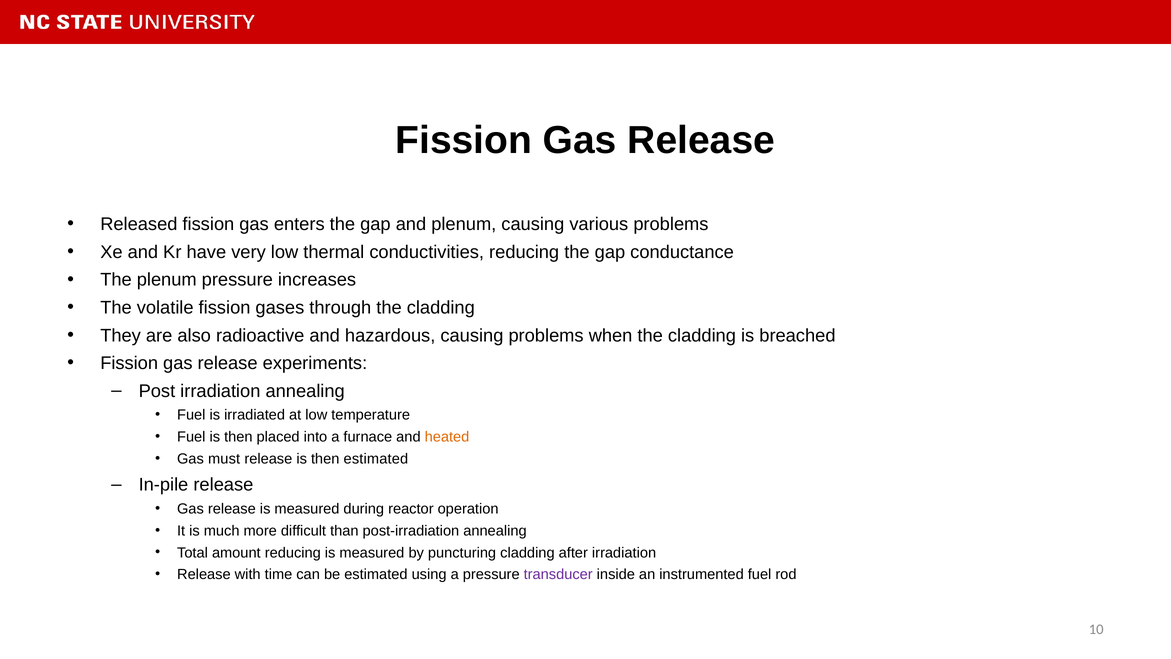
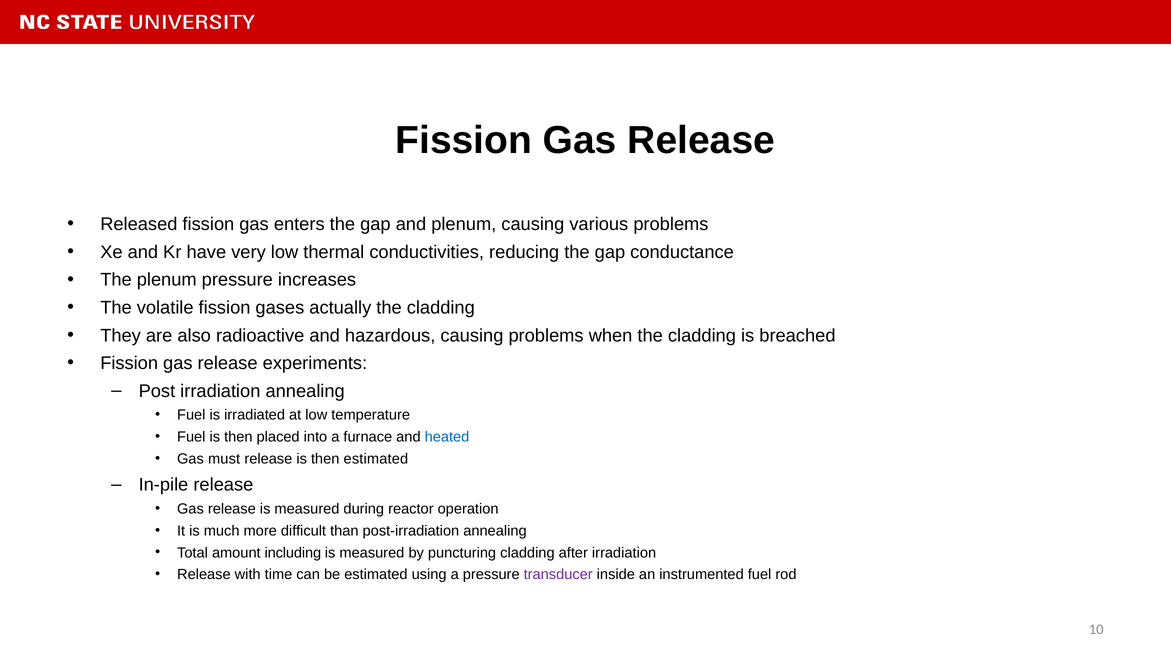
through: through -> actually
heated colour: orange -> blue
amount reducing: reducing -> including
